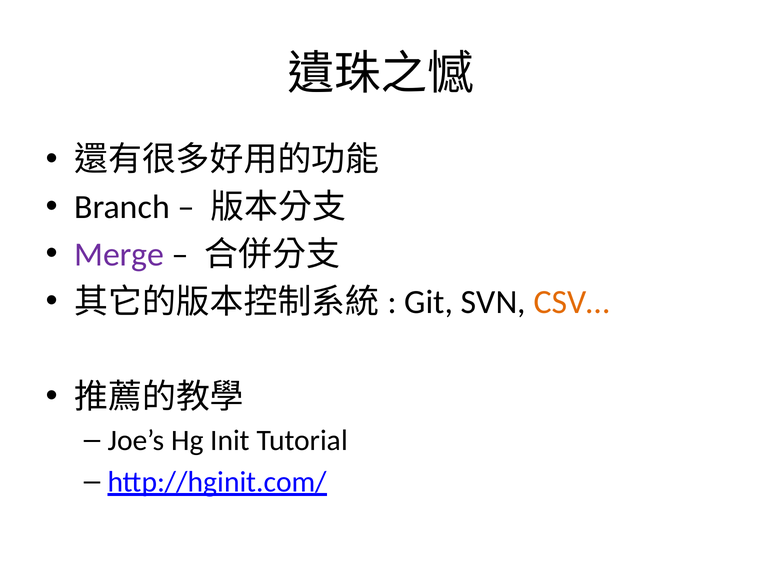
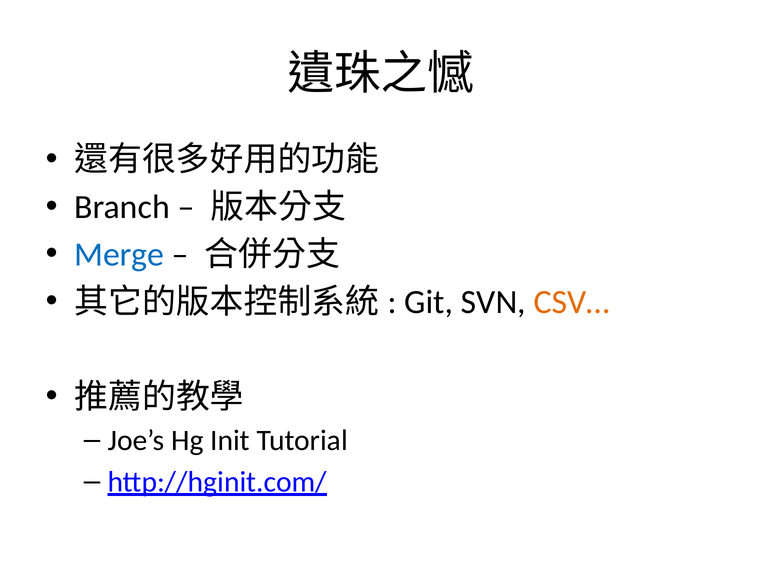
Merge colour: purple -> blue
